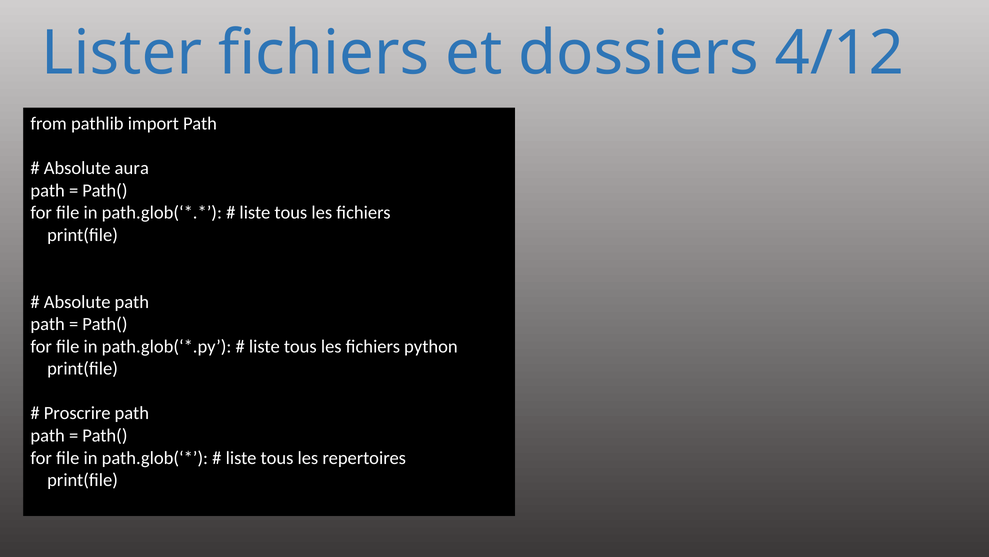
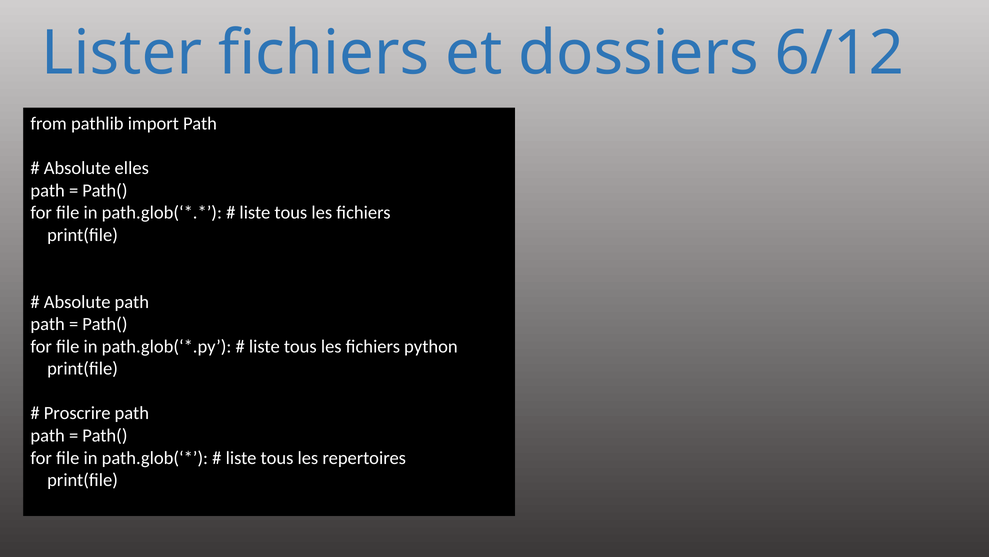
4/12: 4/12 -> 6/12
aura: aura -> elles
